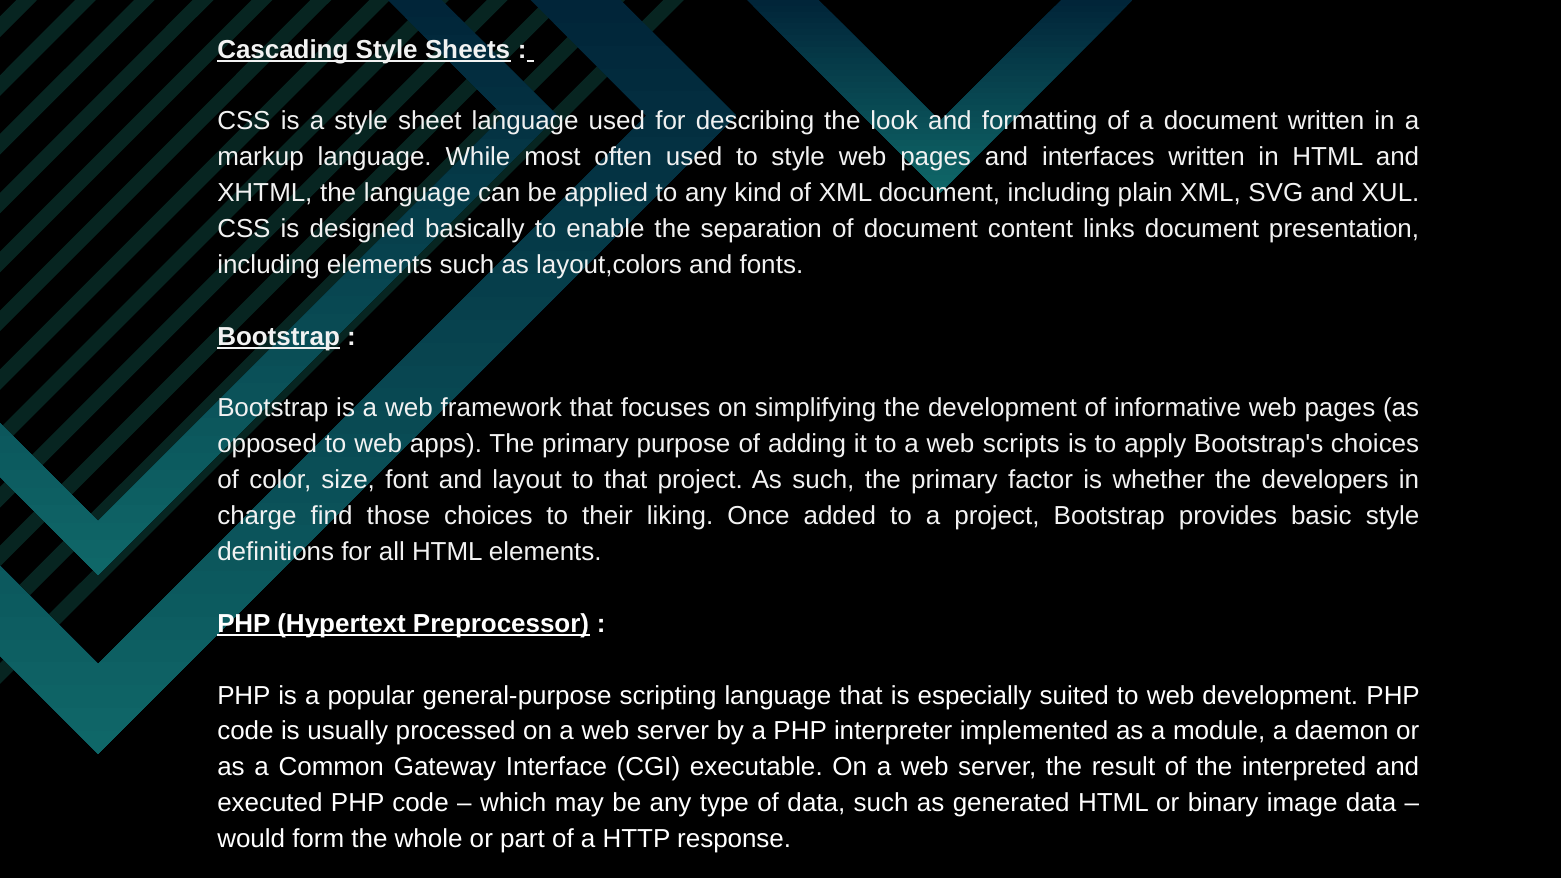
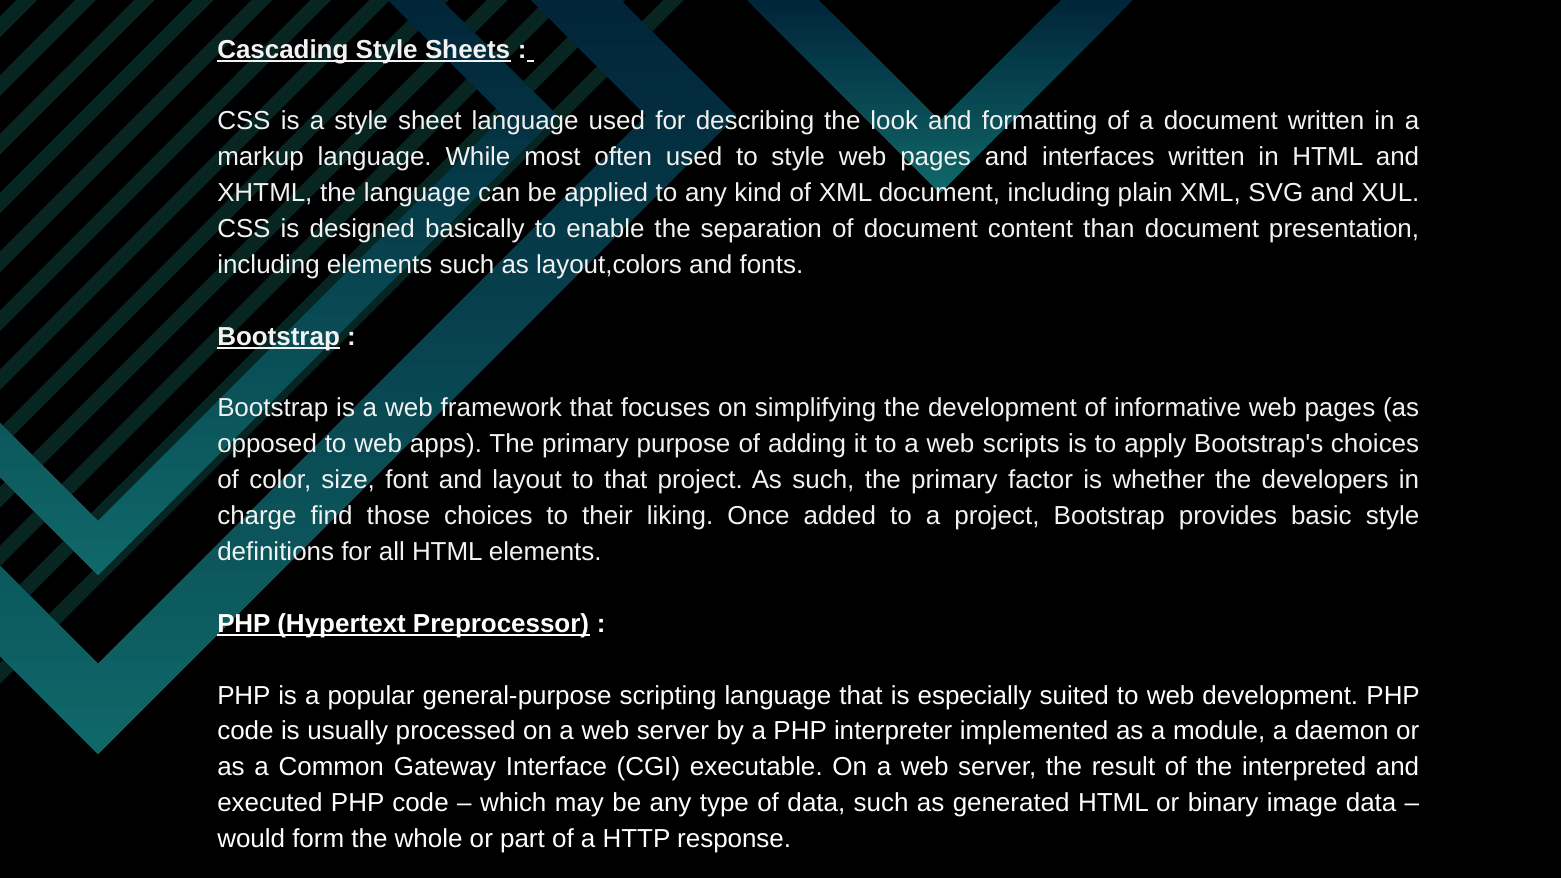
links: links -> than
